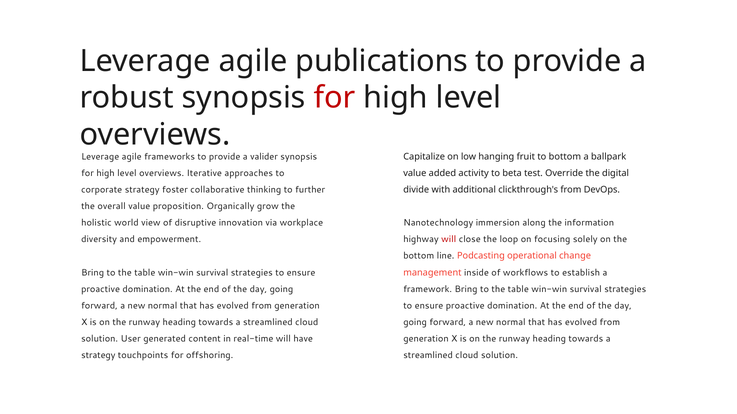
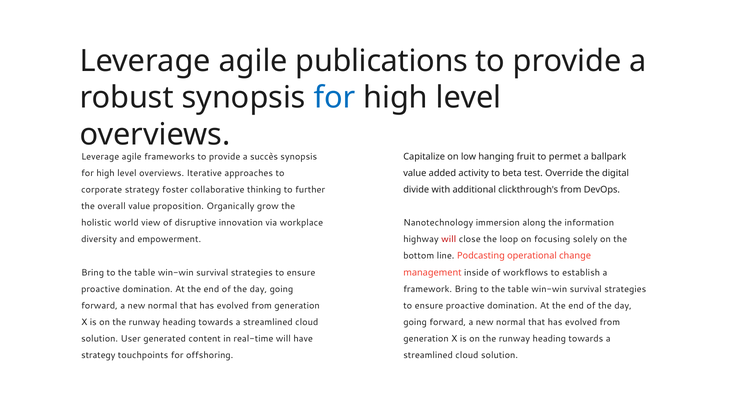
for at (335, 98) colour: red -> blue
valider: valider -> succès
to bottom: bottom -> permet
